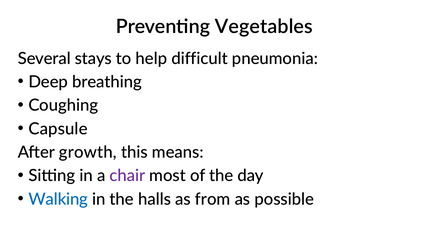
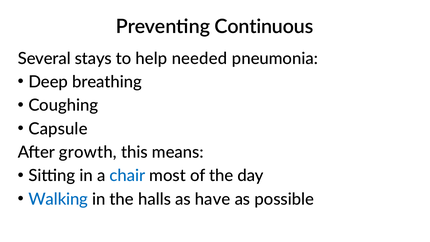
Vegetables: Vegetables -> Continuous
difficult: difficult -> needed
chair colour: purple -> blue
from: from -> have
